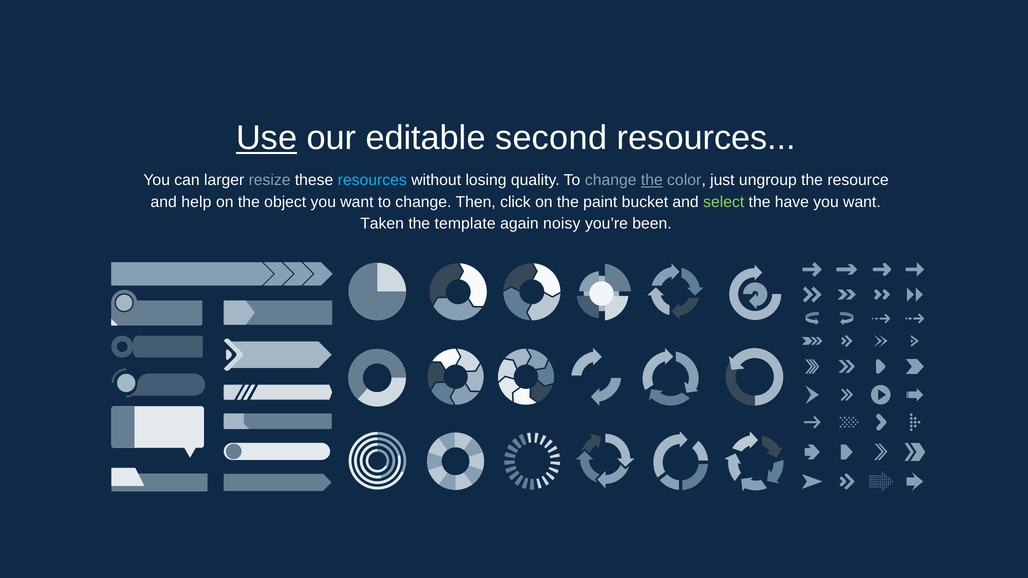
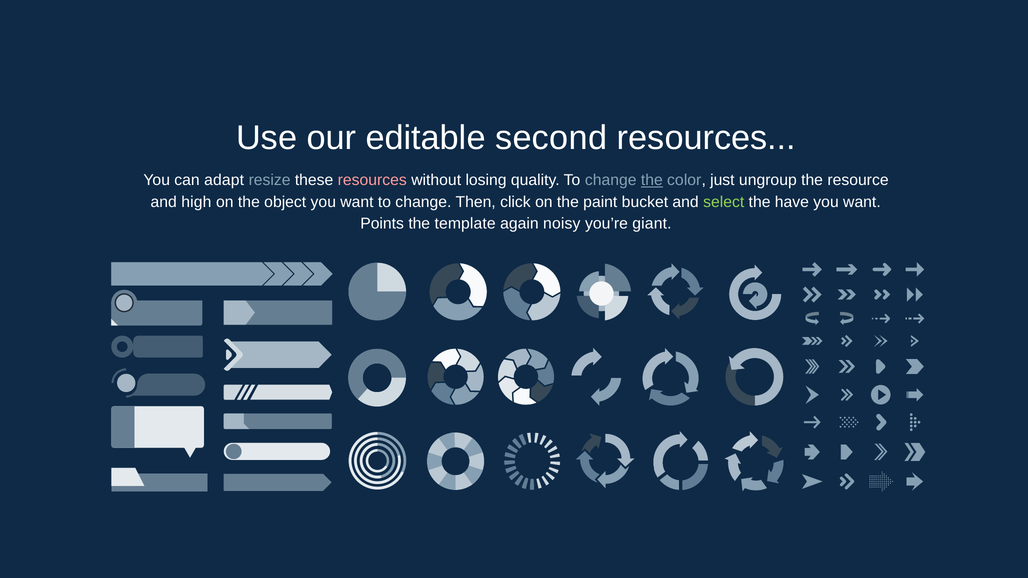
Use underline: present -> none
larger: larger -> adapt
resources at (372, 180) colour: light blue -> pink
help: help -> high
Taken: Taken -> Points
been: been -> giant
